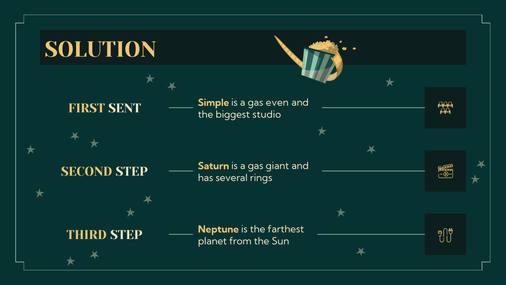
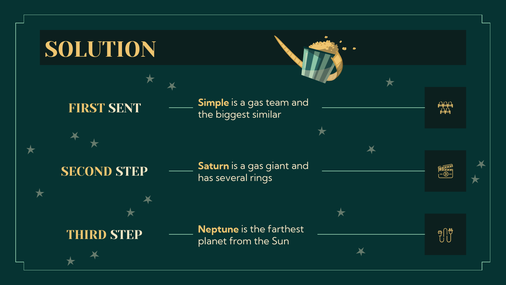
even: even -> team
studio: studio -> similar
